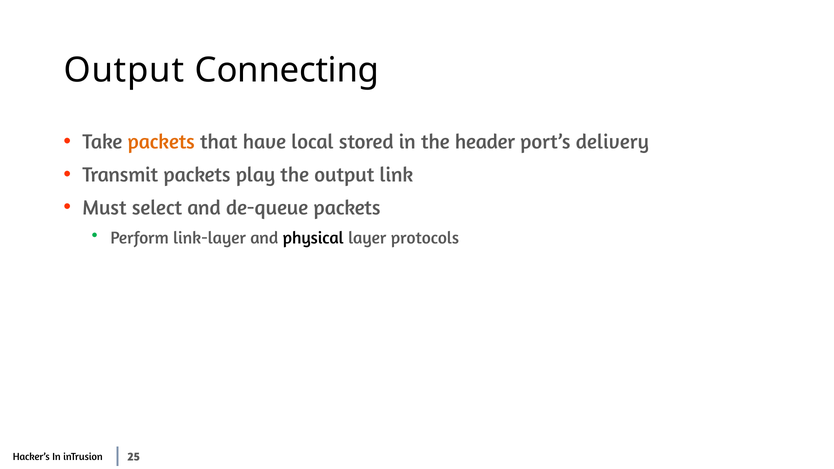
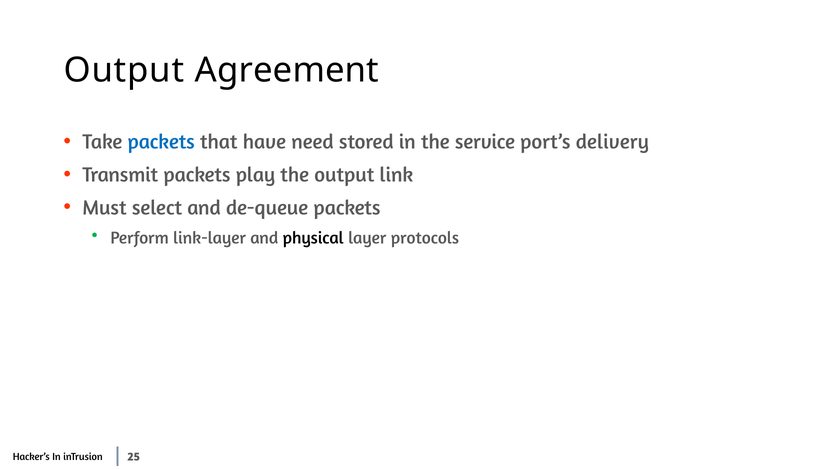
Connecting: Connecting -> Agreement
packets at (161, 142) colour: orange -> blue
local: local -> need
header: header -> service
